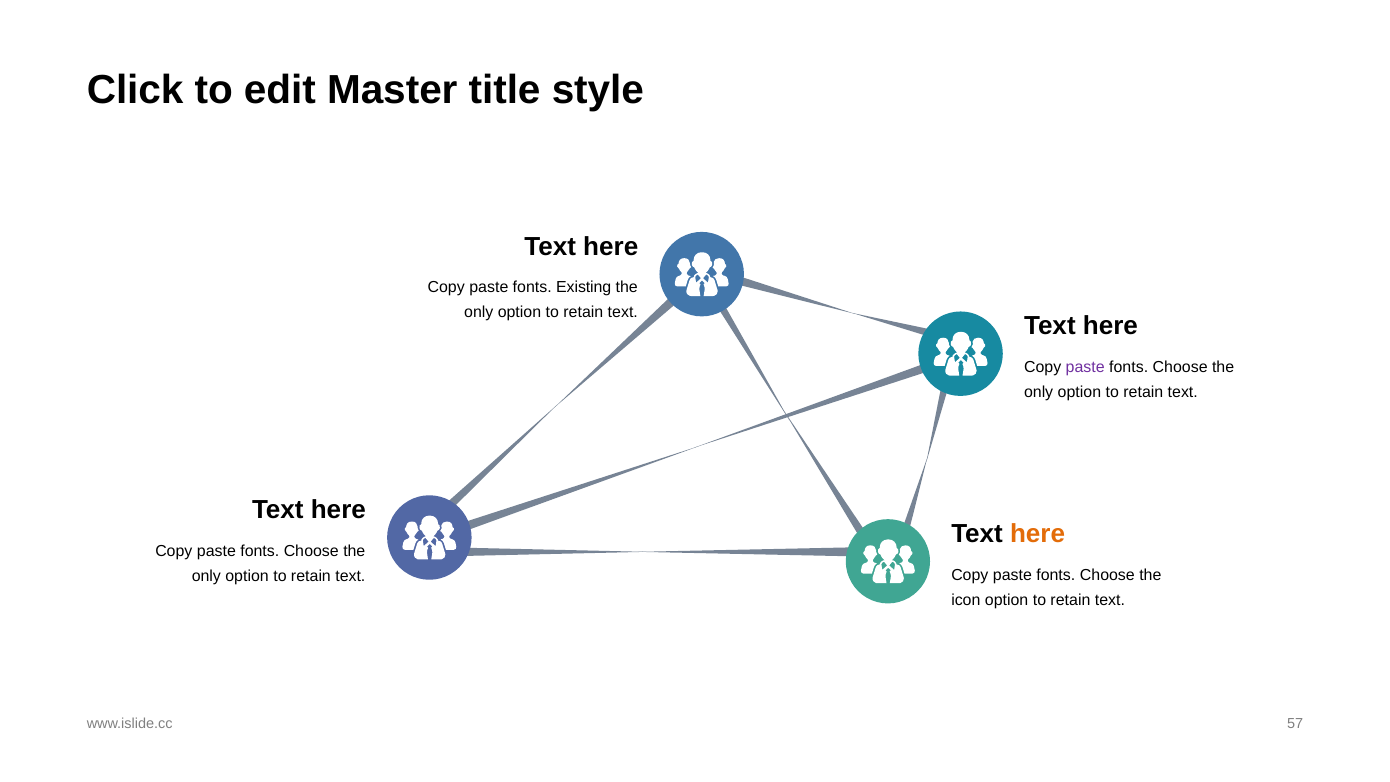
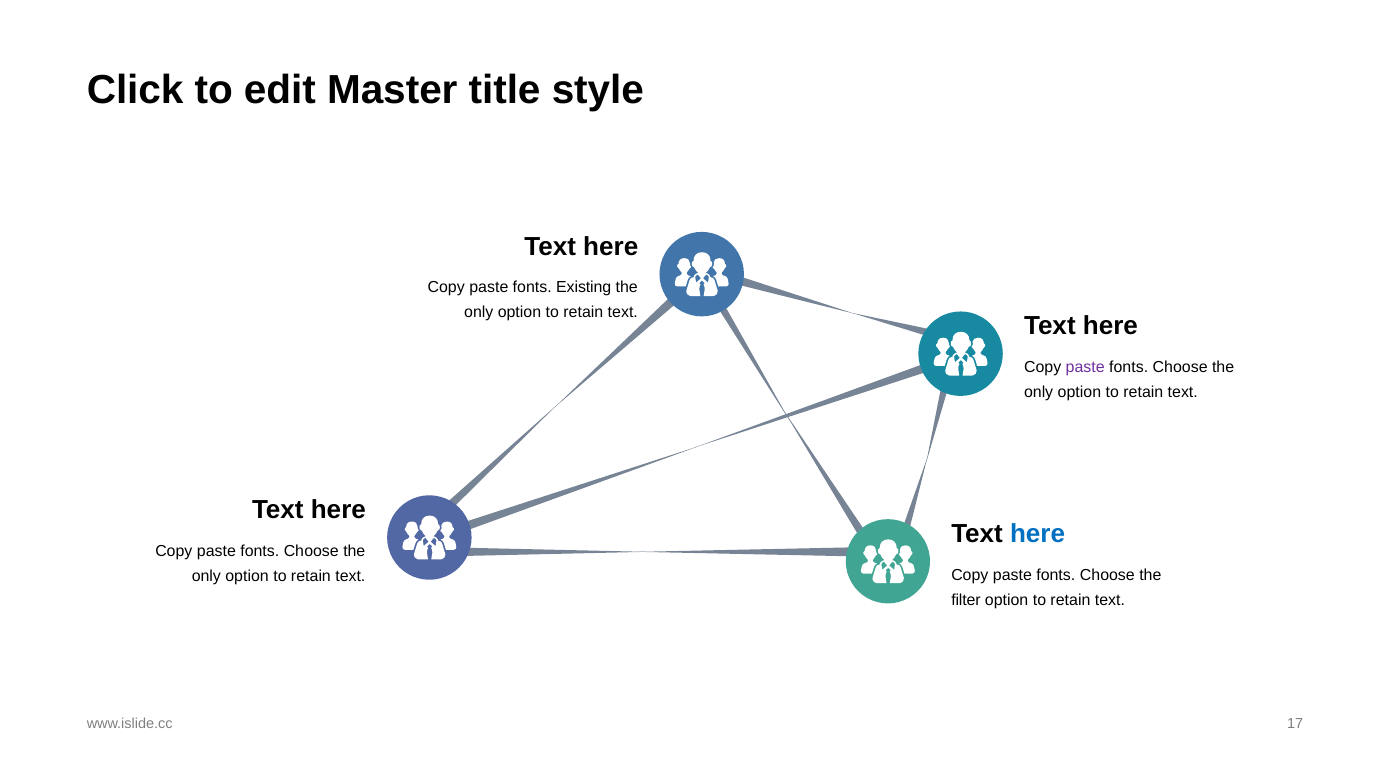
here at (1038, 534) colour: orange -> blue
icon: icon -> filter
57: 57 -> 17
